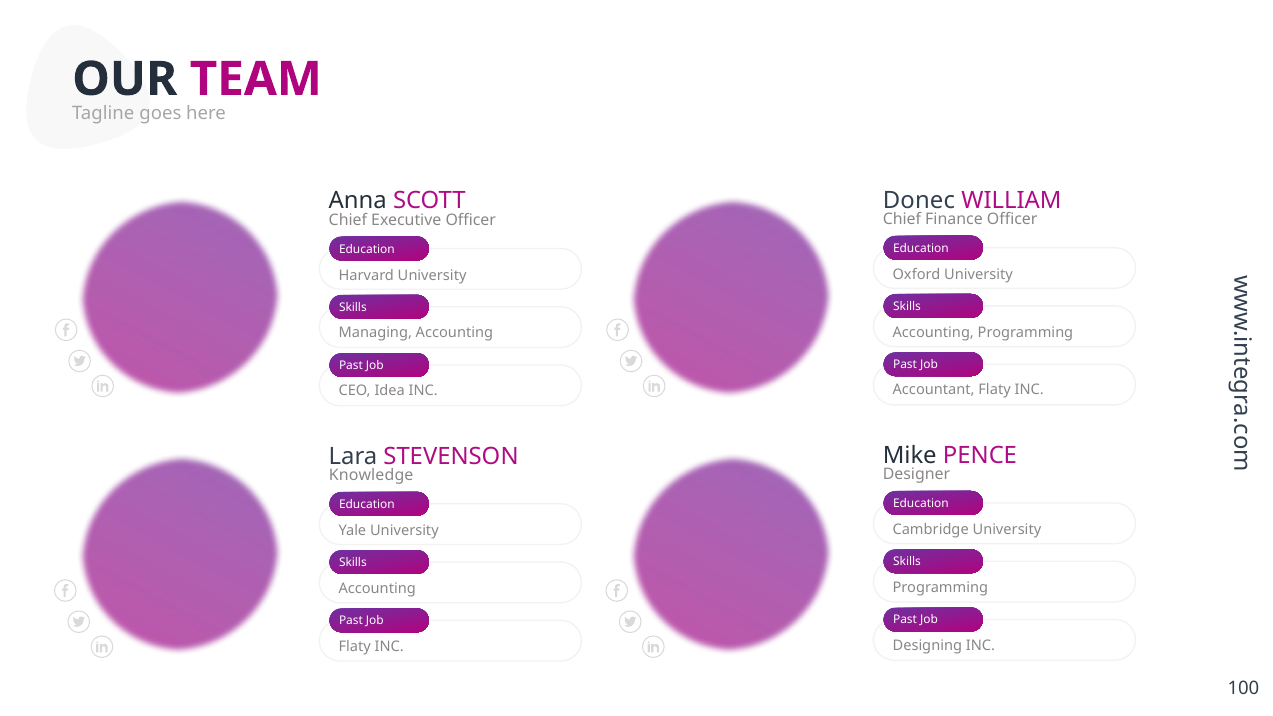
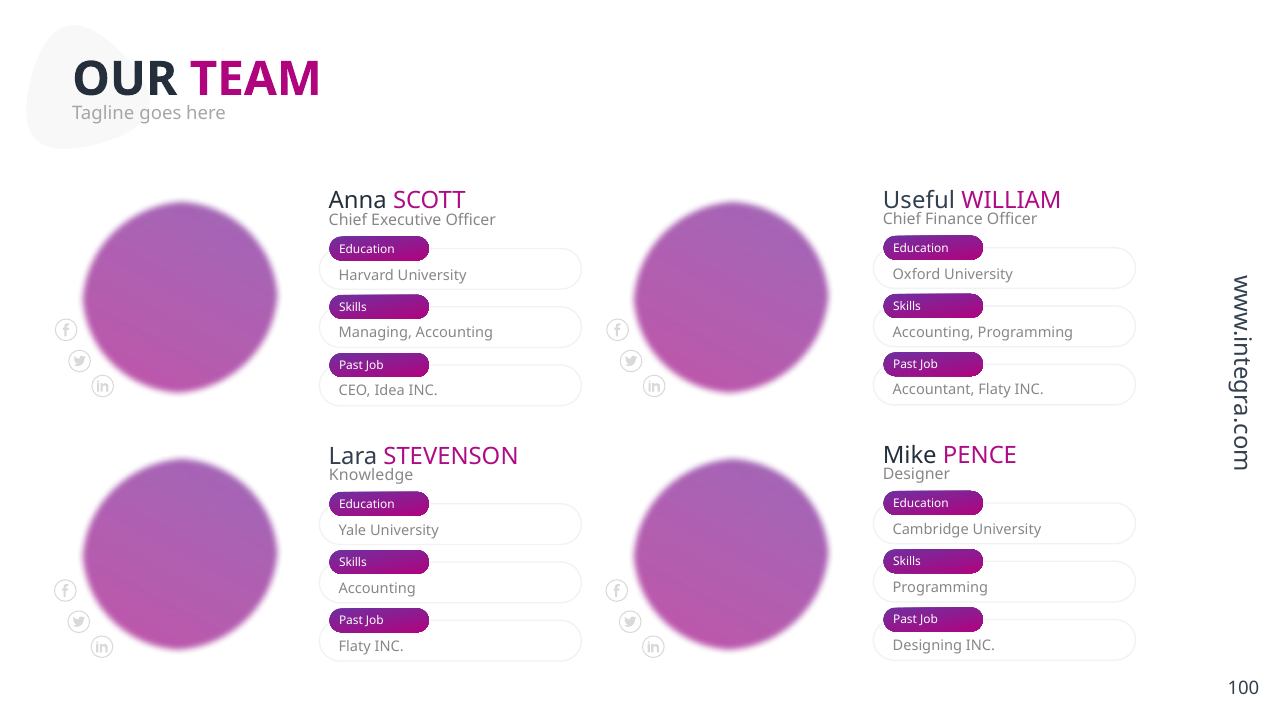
Donec: Donec -> Useful
